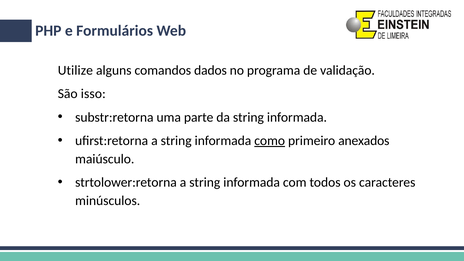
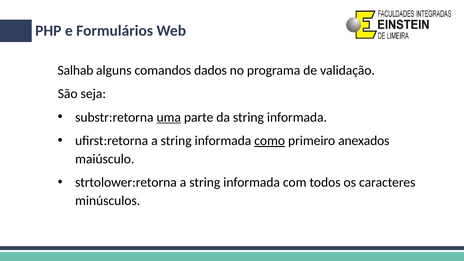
Utilize: Utilize -> Salhab
isso: isso -> seja
uma underline: none -> present
